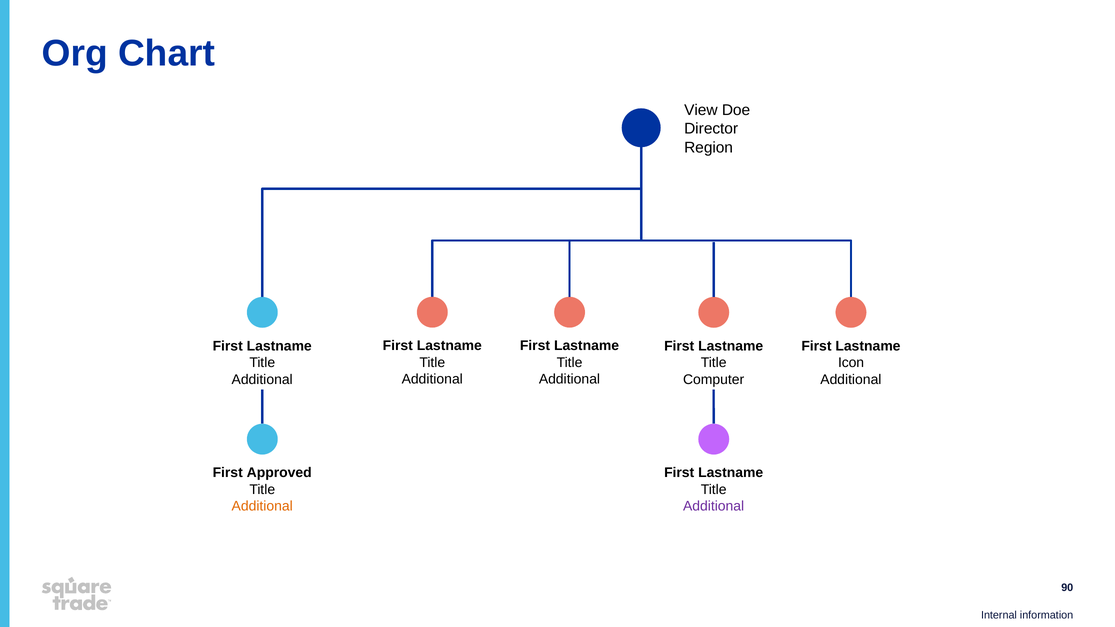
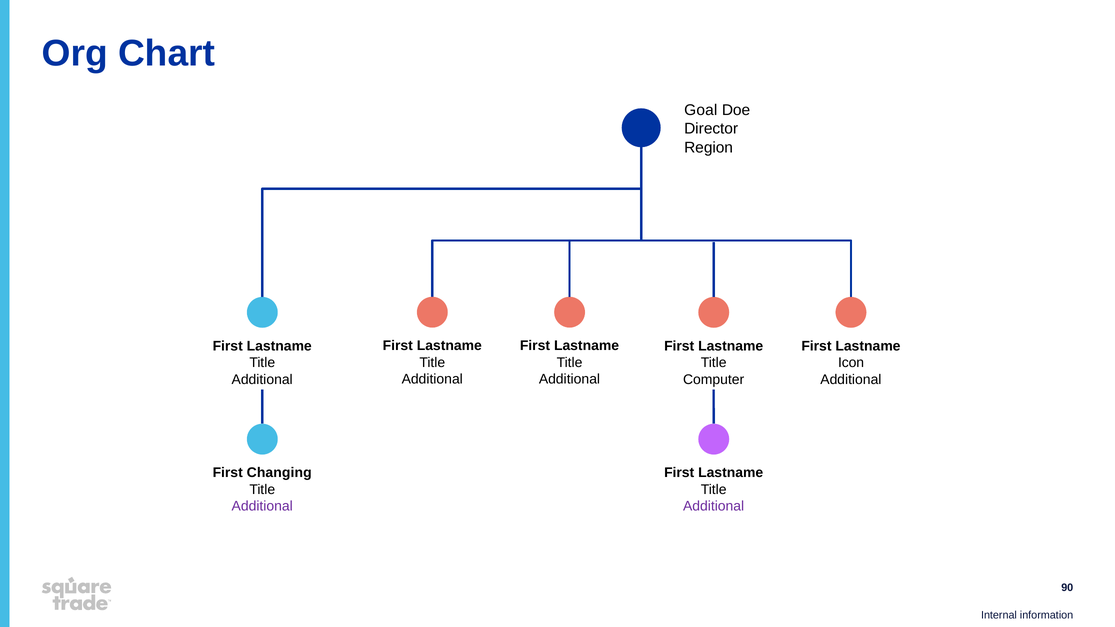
View: View -> Goal
Approved: Approved -> Changing
Additional at (262, 506) colour: orange -> purple
